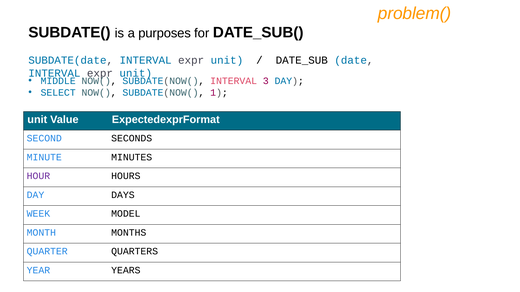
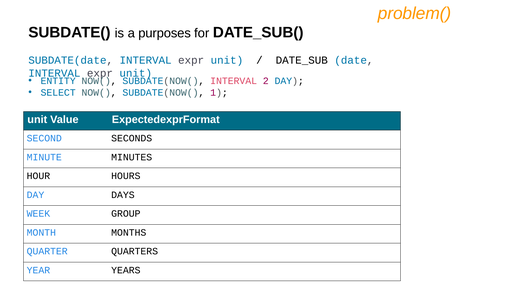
MIDDLE: MIDDLE -> ENTITY
3: 3 -> 2
HOUR colour: purple -> black
MODEL: MODEL -> GROUP
